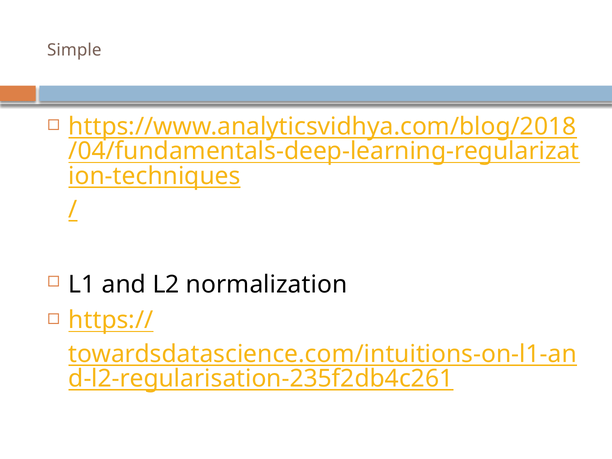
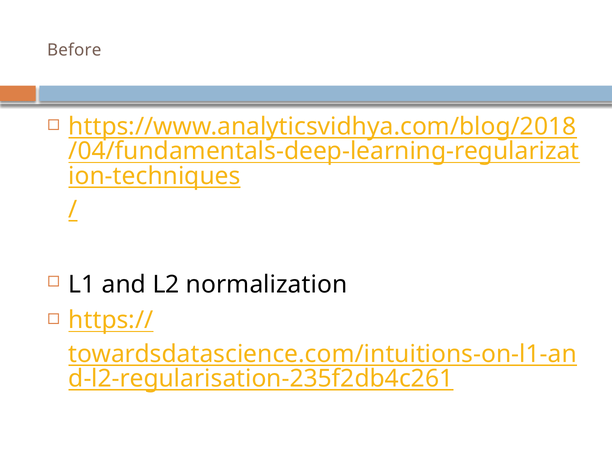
Simple: Simple -> Before
